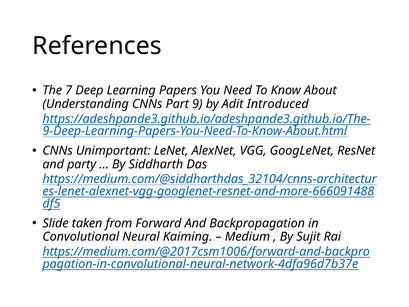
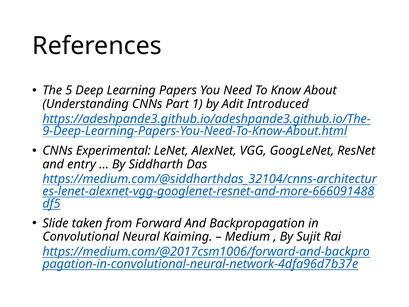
7: 7 -> 5
9: 9 -> 1
Unimportant: Unimportant -> Experimental
party: party -> entry
